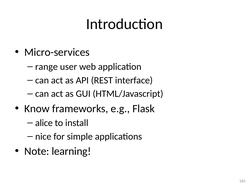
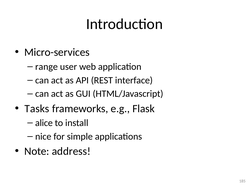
Know: Know -> Tasks
learning: learning -> address
